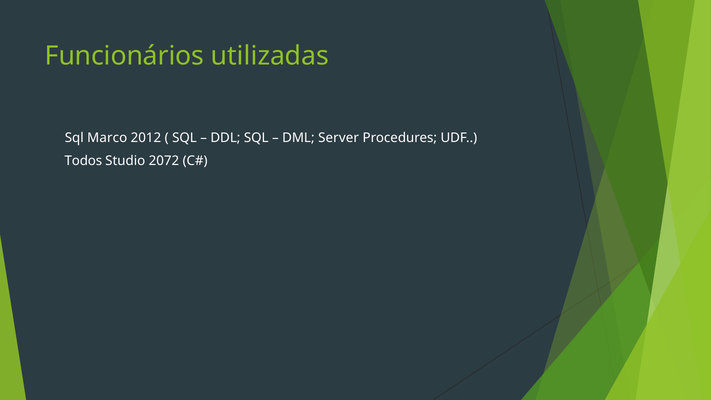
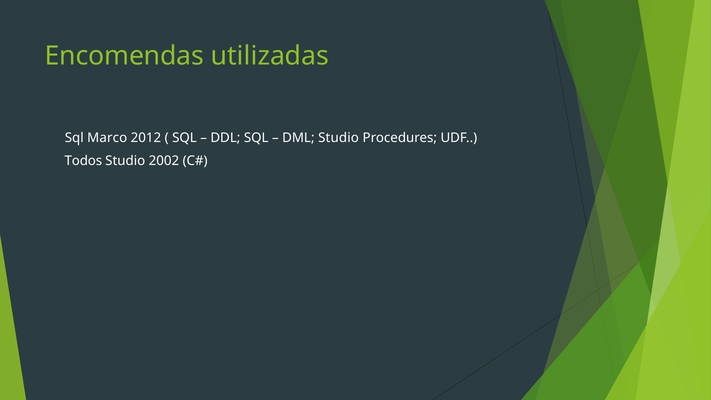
Funcionários: Funcionários -> Encomendas
DML Server: Server -> Studio
2072: 2072 -> 2002
